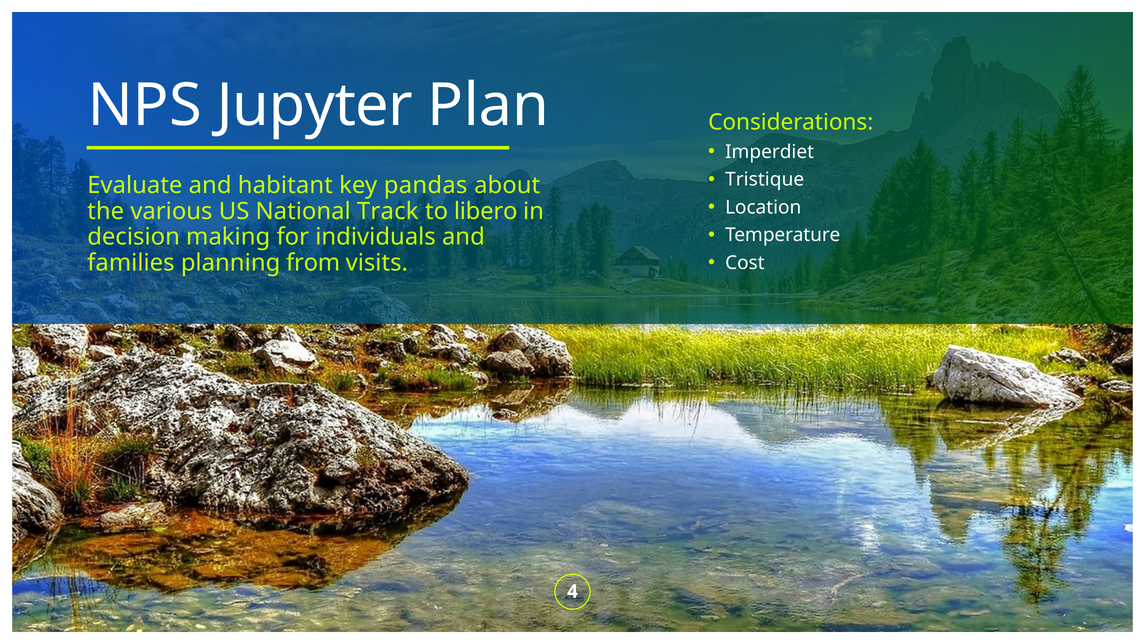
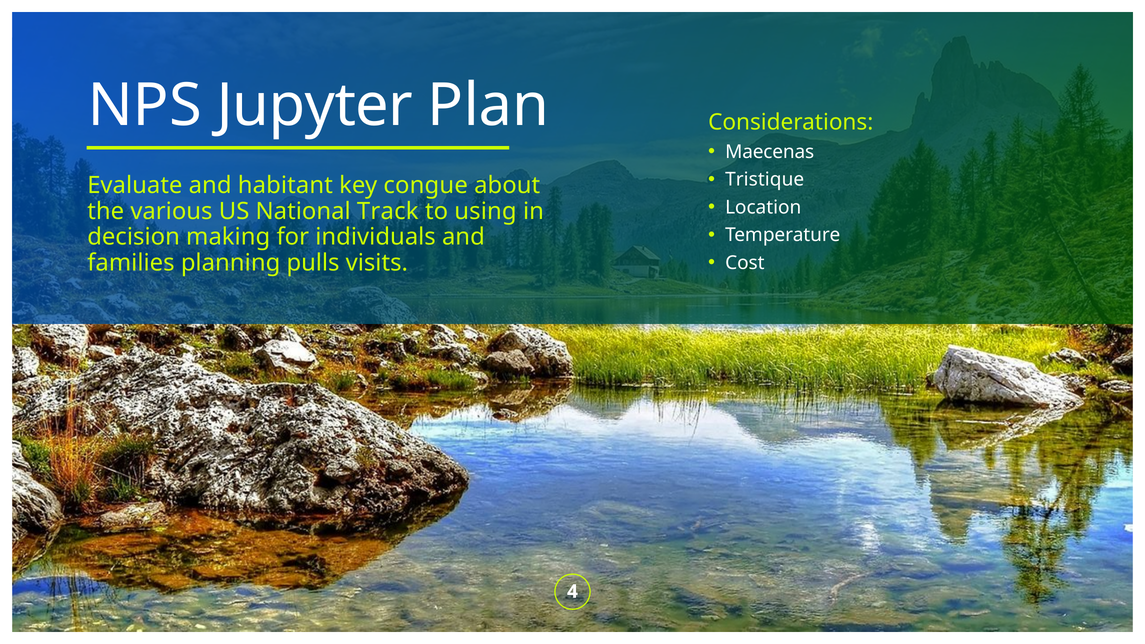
Imperdiet: Imperdiet -> Maecenas
pandas: pandas -> congue
libero: libero -> using
from: from -> pulls
